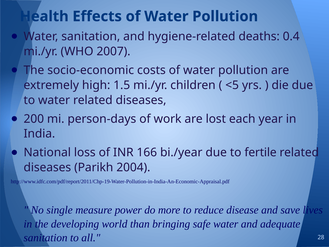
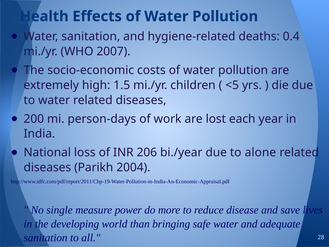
166: 166 -> 206
fertile: fertile -> alone
